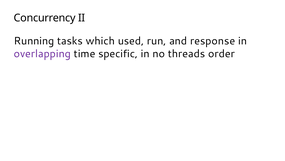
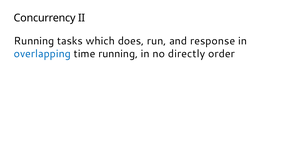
used: used -> does
overlapping colour: purple -> blue
time specific: specific -> running
threads: threads -> directly
